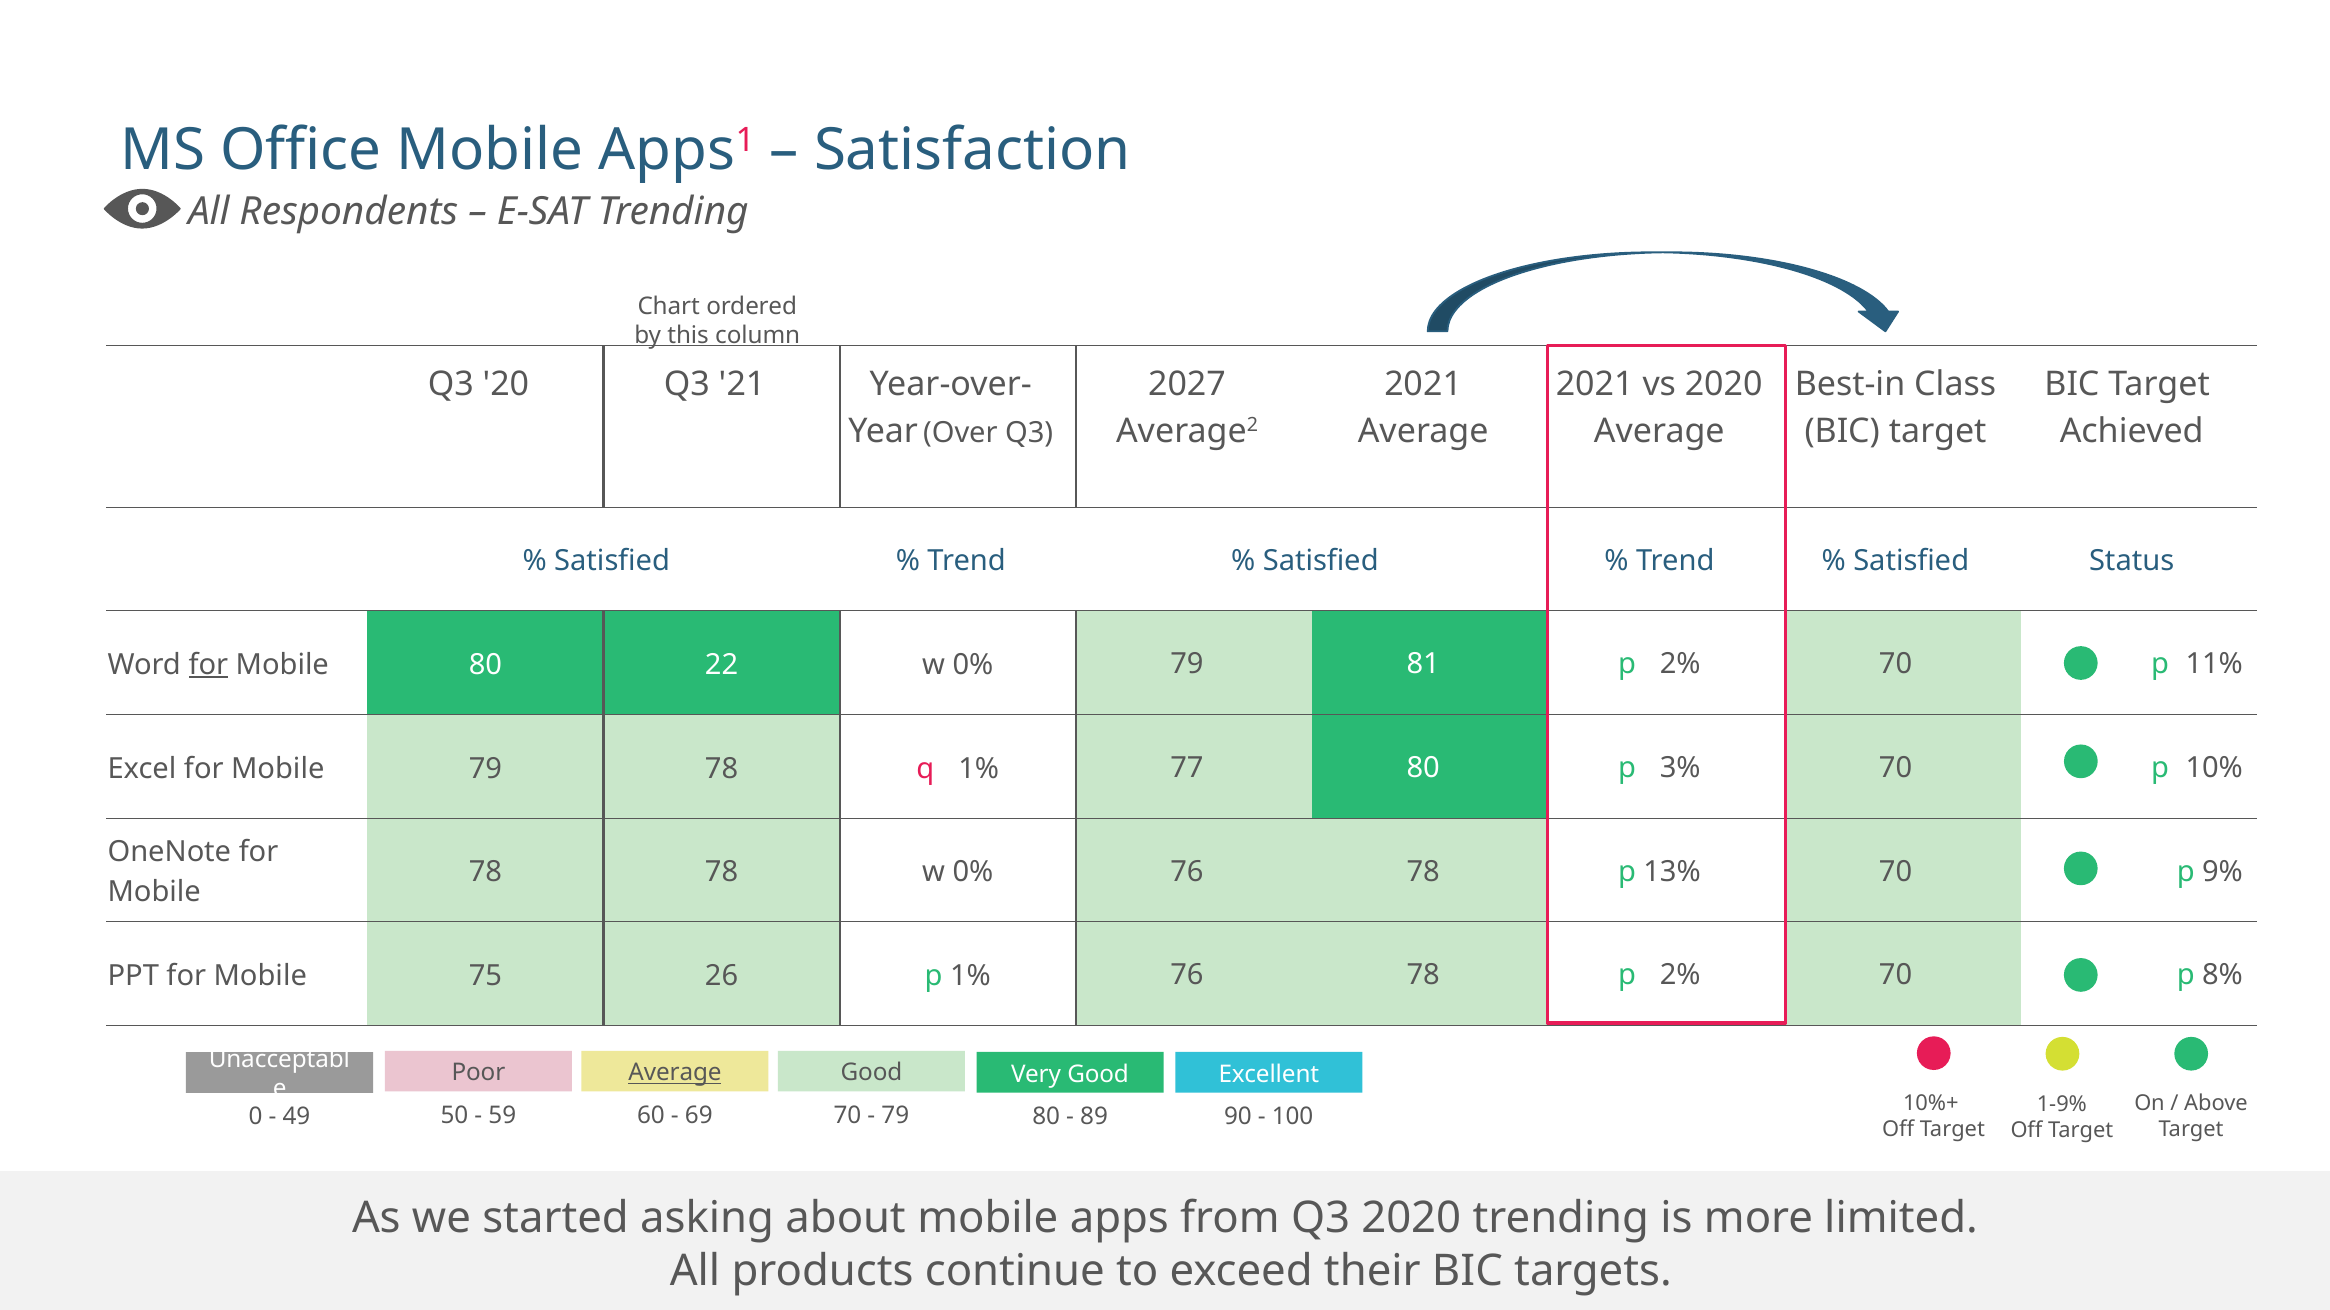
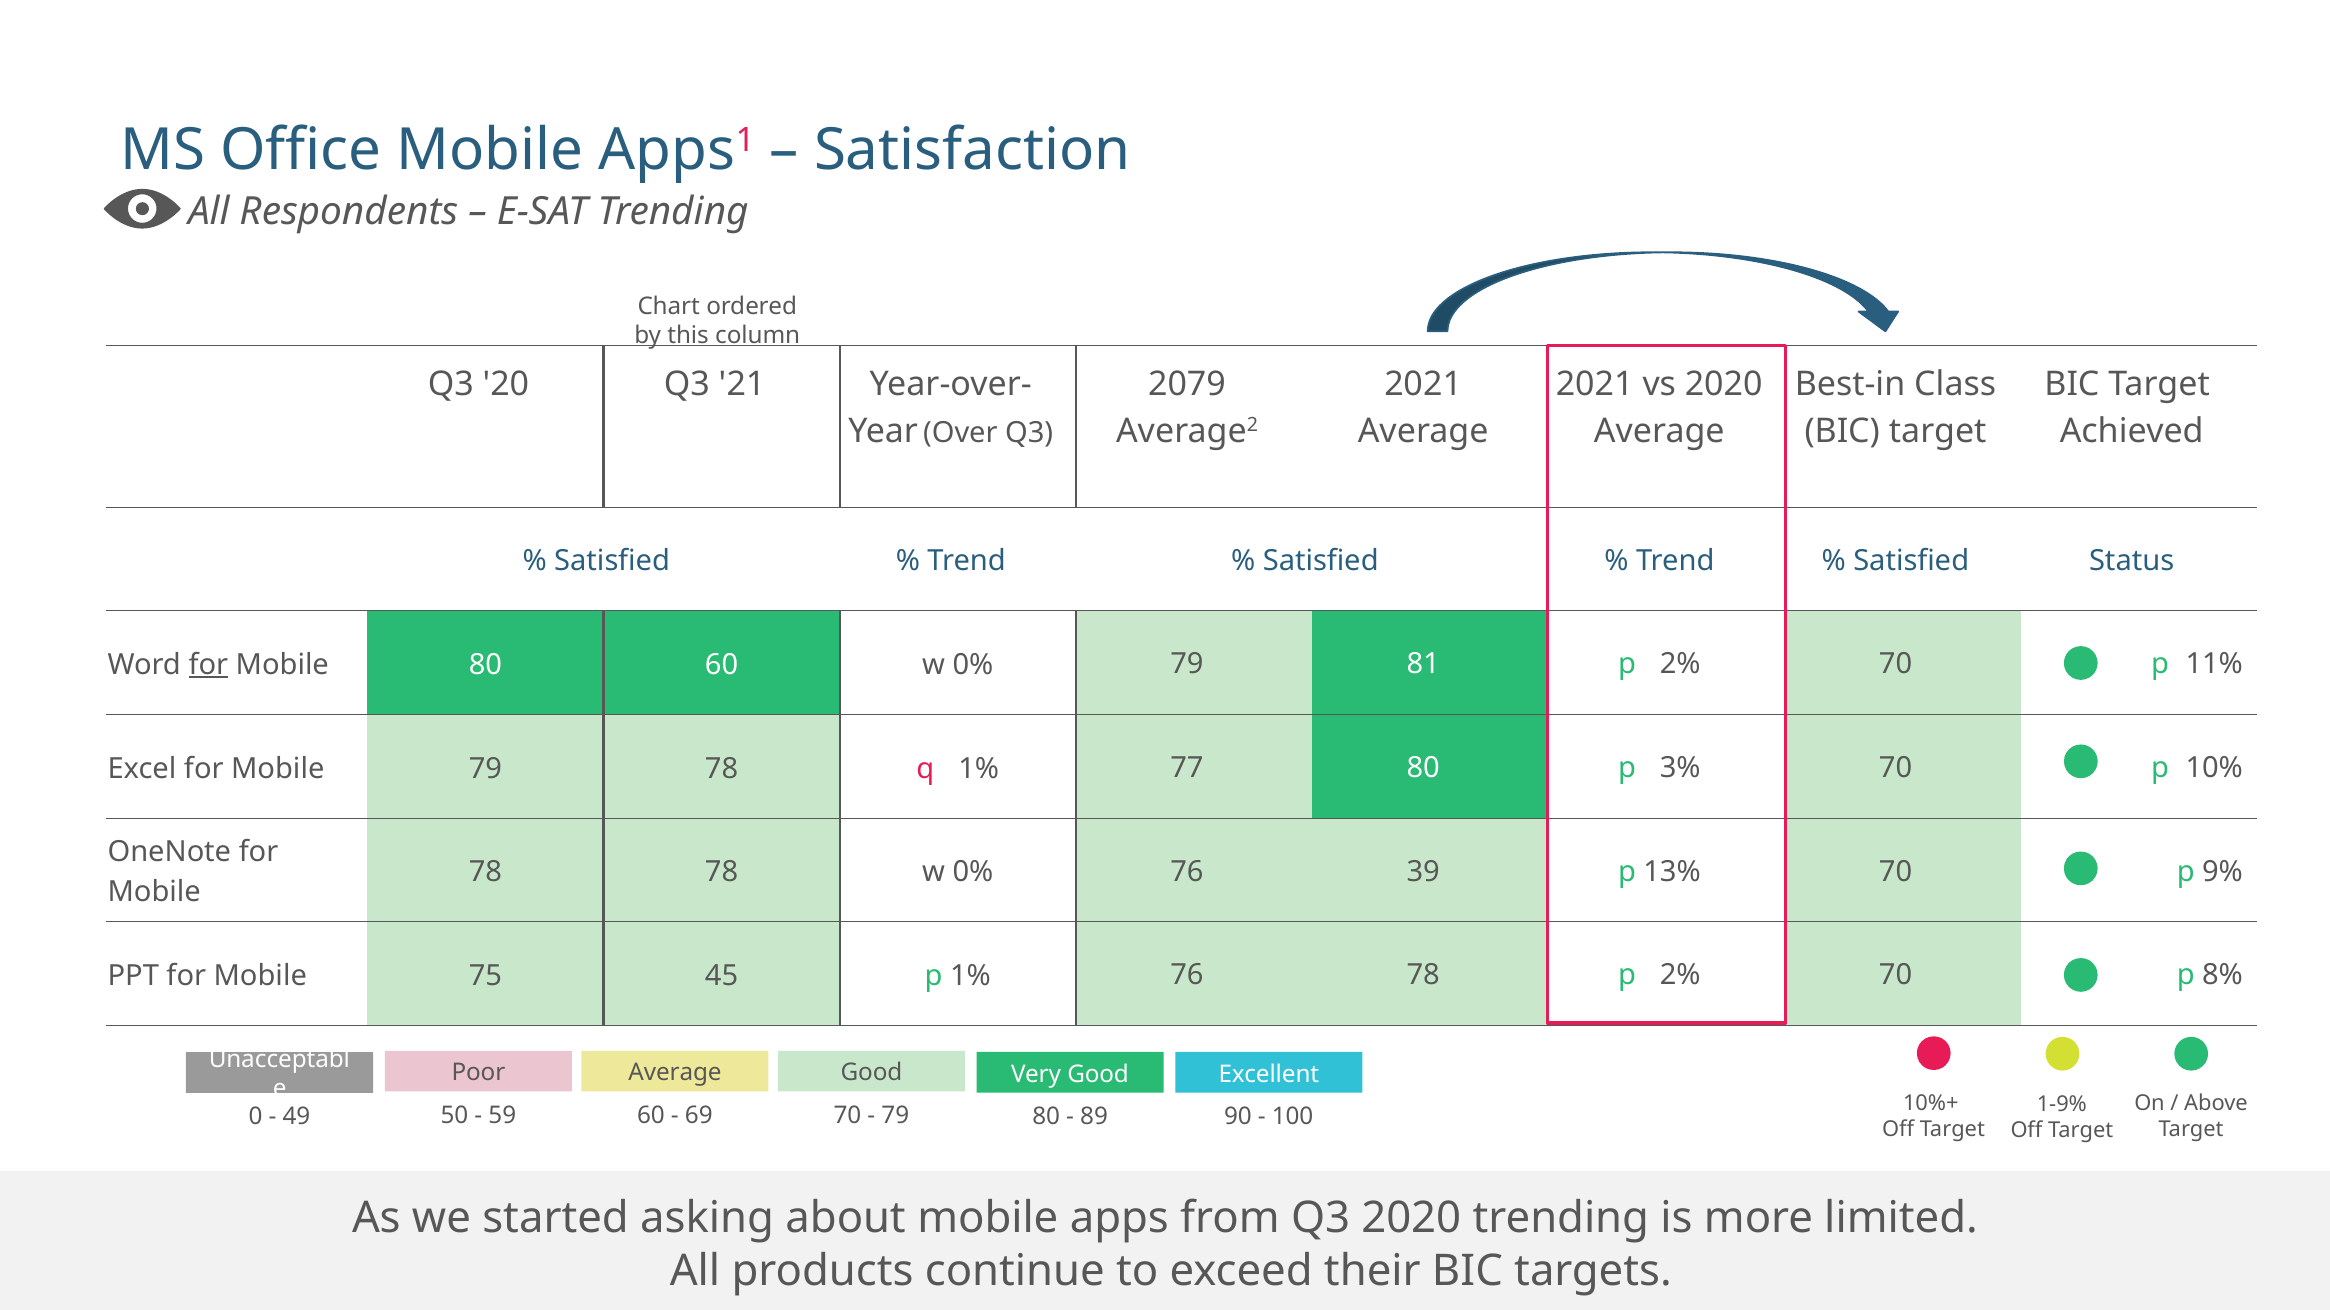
2027: 2027 -> 2079
80 22: 22 -> 60
0% 76 78: 78 -> 39
26: 26 -> 45
Average at (675, 1073) underline: present -> none
